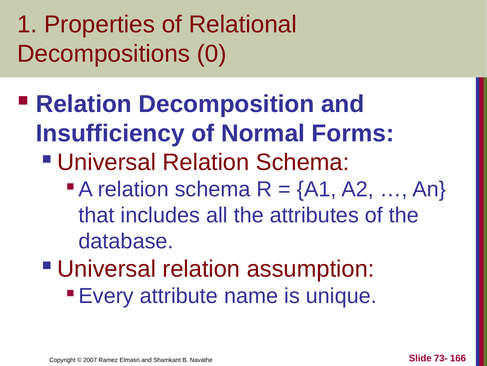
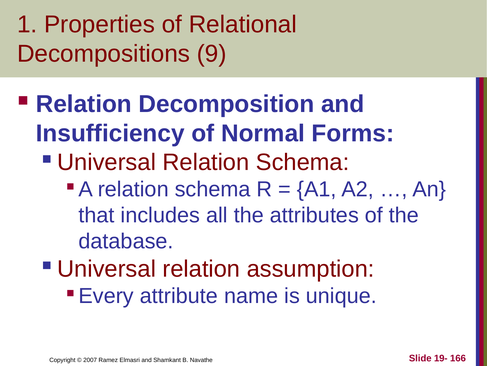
0: 0 -> 9
73-: 73- -> 19-
